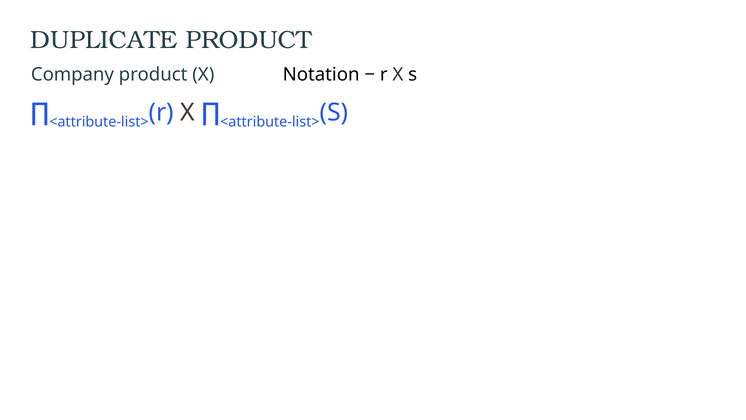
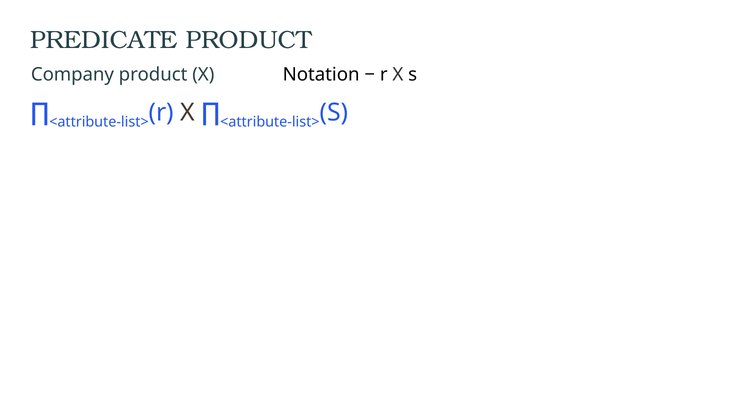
DUPLICATE: DUPLICATE -> PREDICATE
